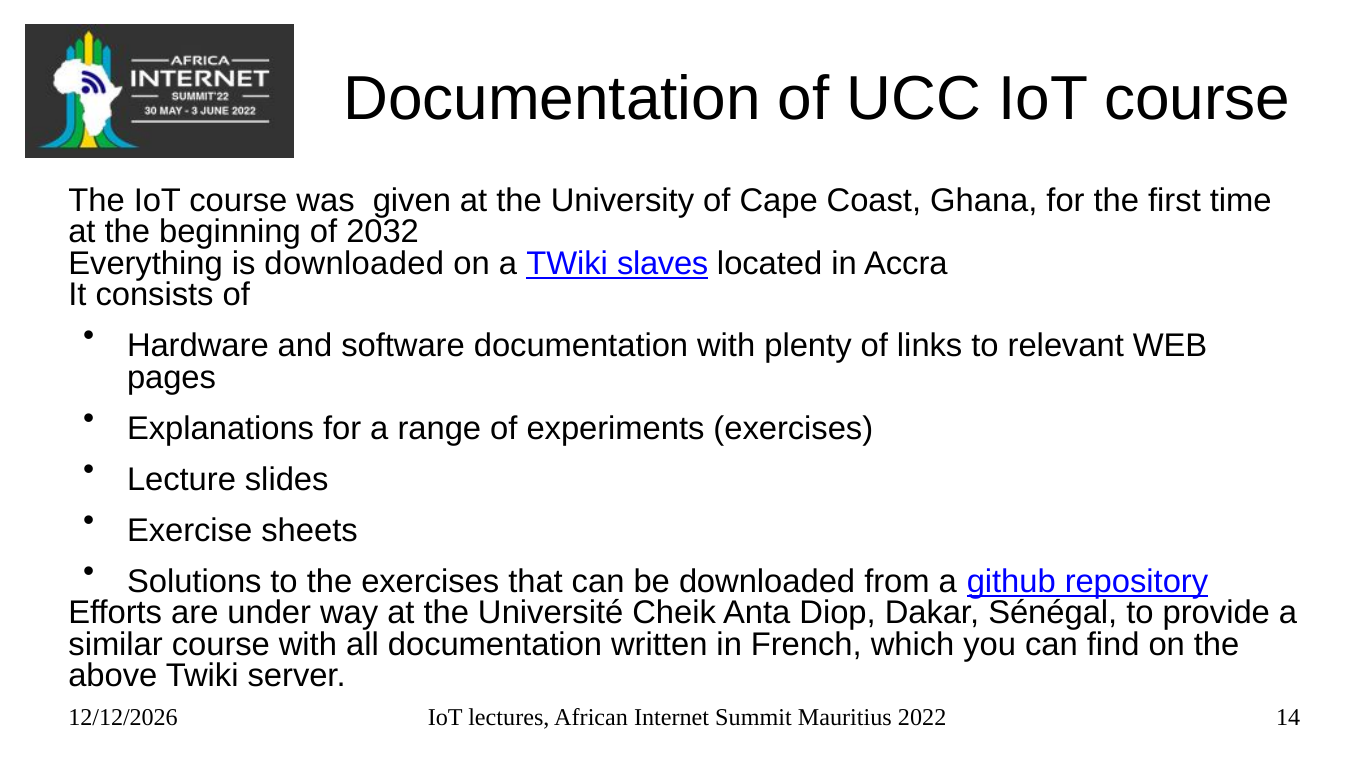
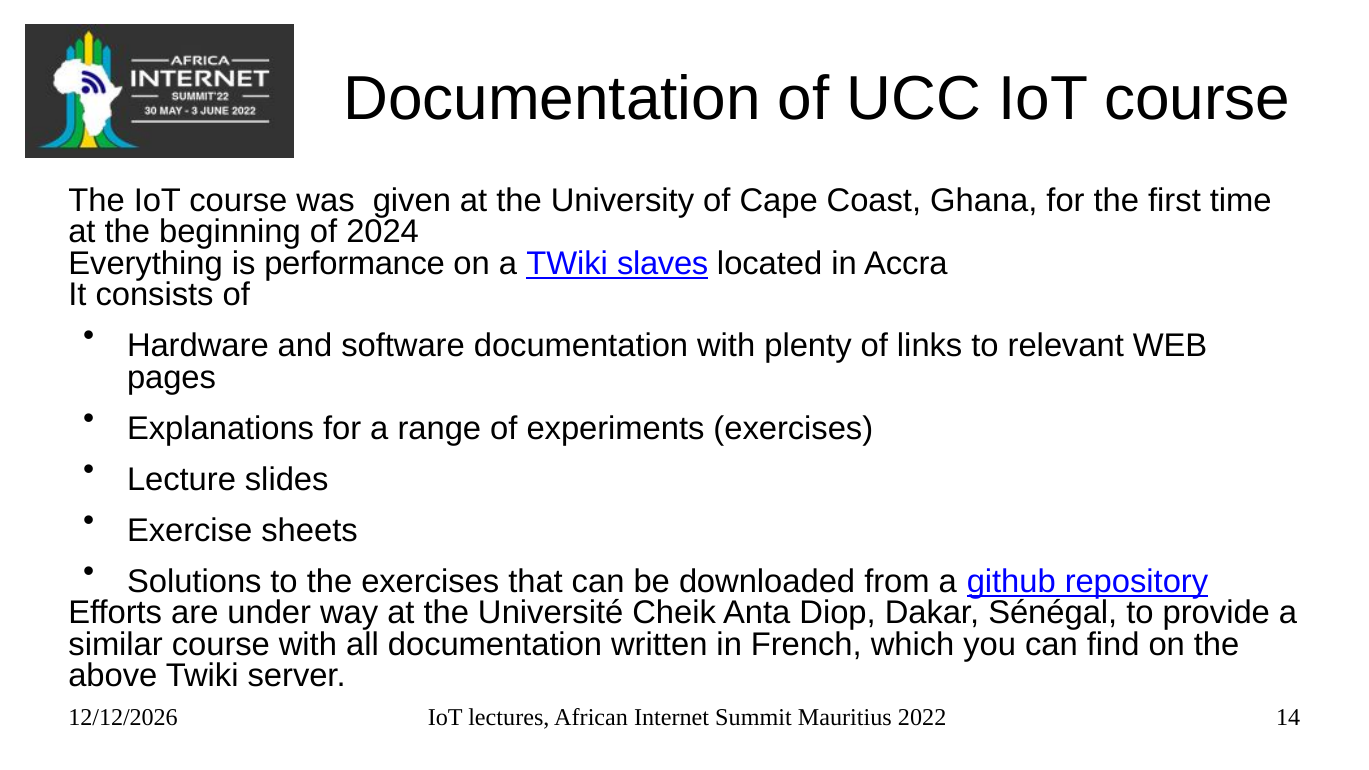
2032: 2032 -> 2024
is downloaded: downloaded -> performance
